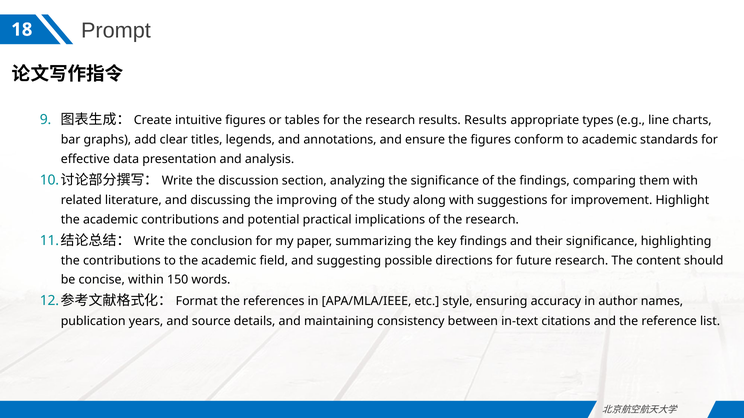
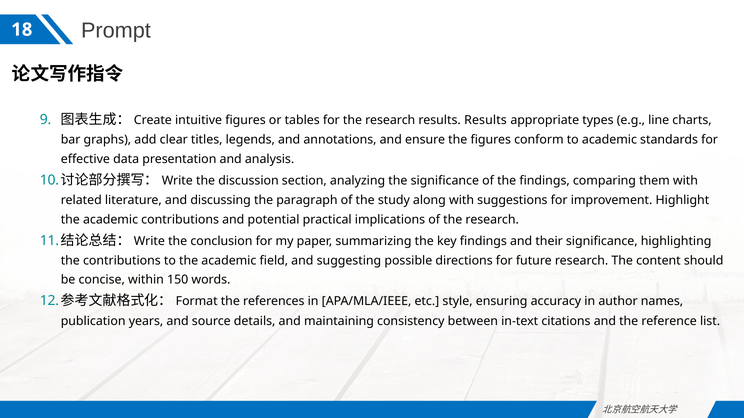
improving: improving -> paragraph
